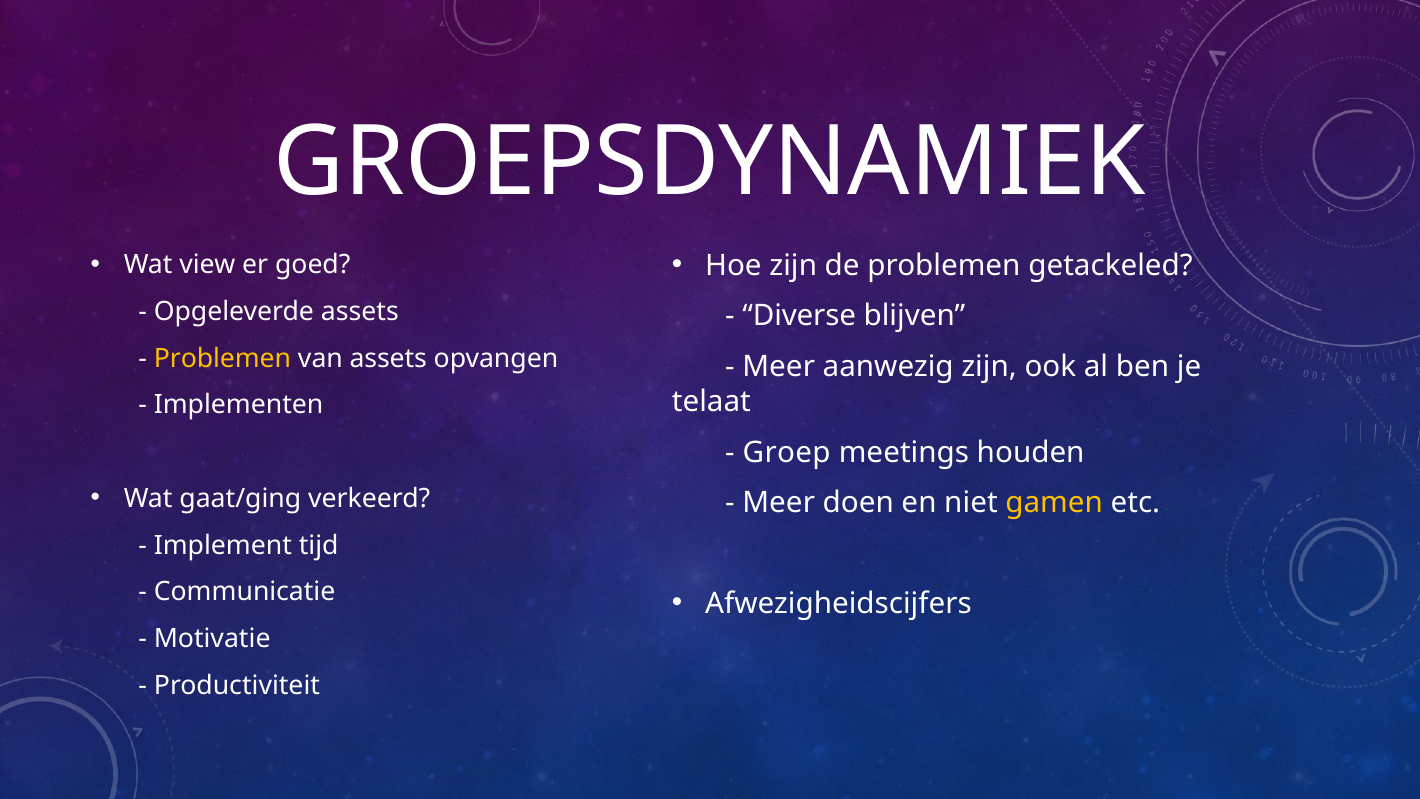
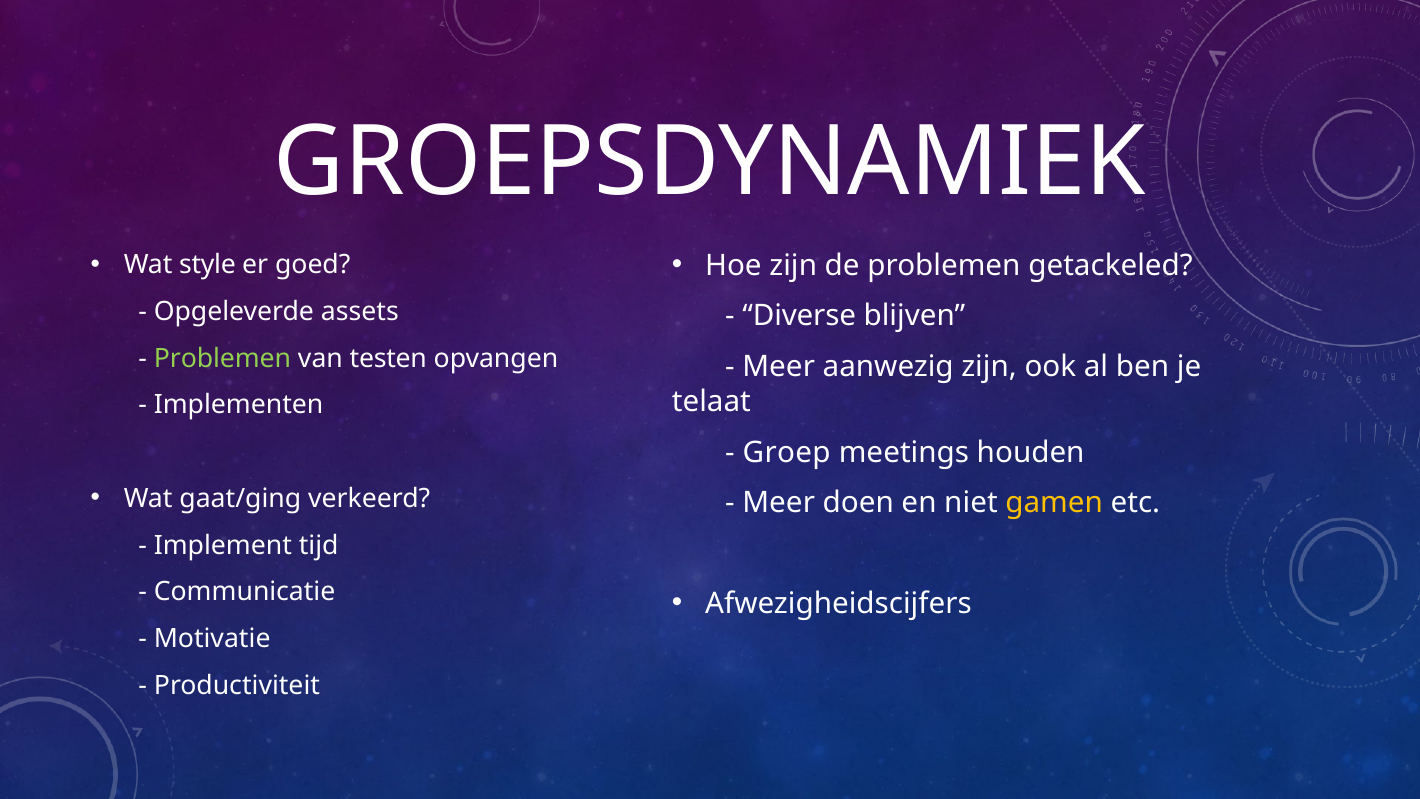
view: view -> style
Problemen at (222, 358) colour: yellow -> light green
van assets: assets -> testen
